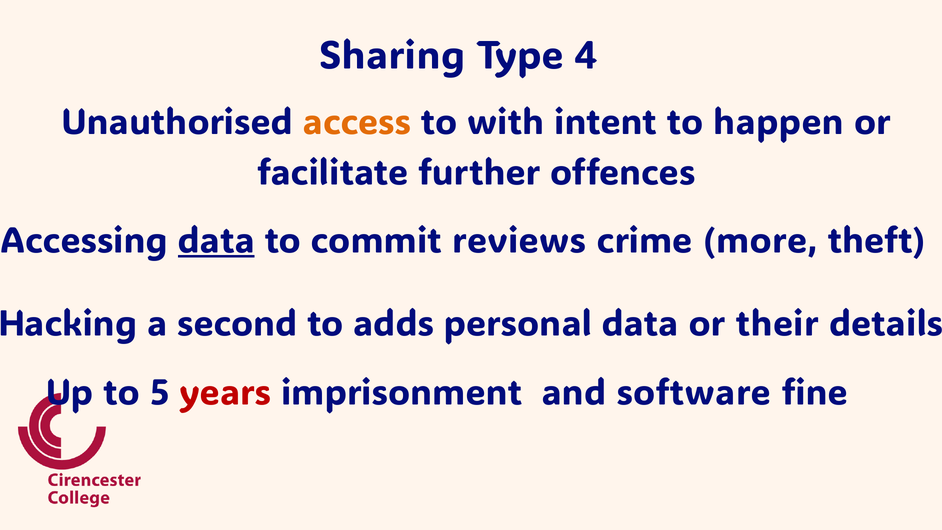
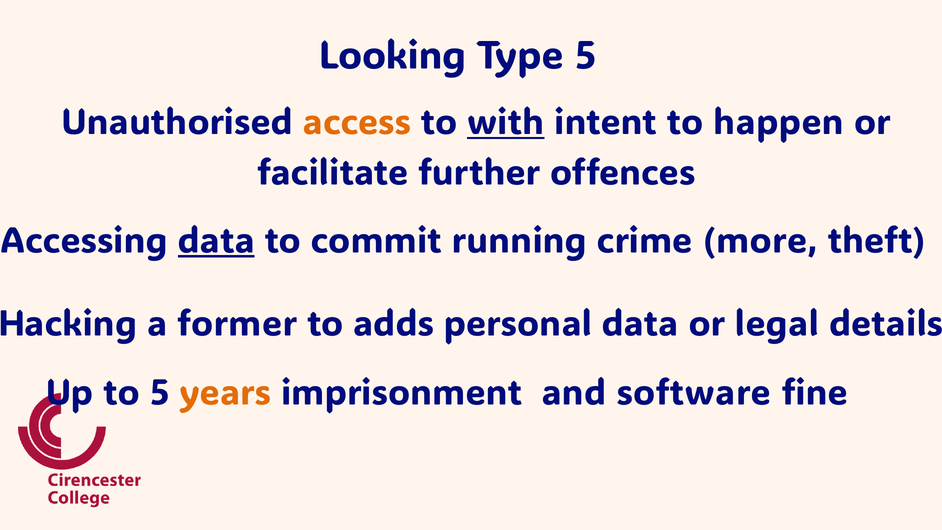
Sharing: Sharing -> Looking
Type 4: 4 -> 5
with underline: none -> present
reviews: reviews -> running
second: second -> former
their: their -> legal
years colour: red -> orange
